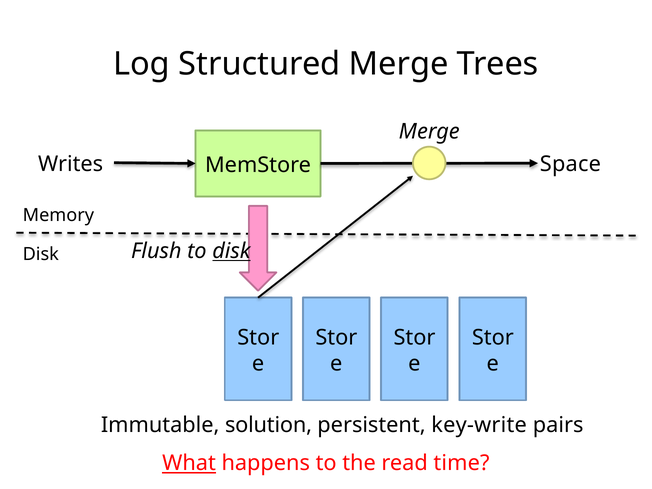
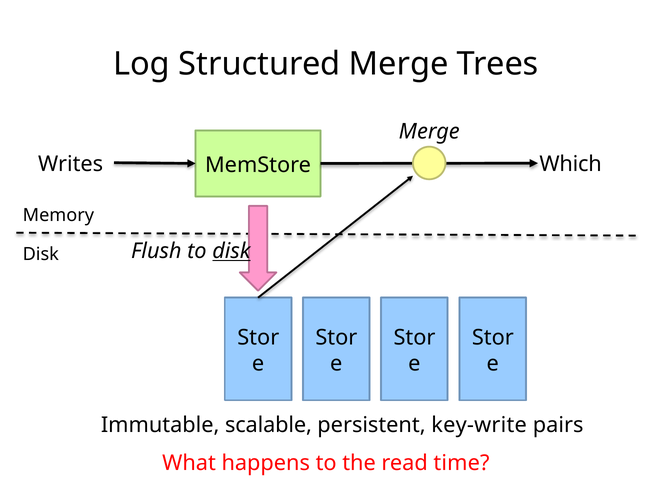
Space: Space -> Which
solution: solution -> scalable
What underline: present -> none
